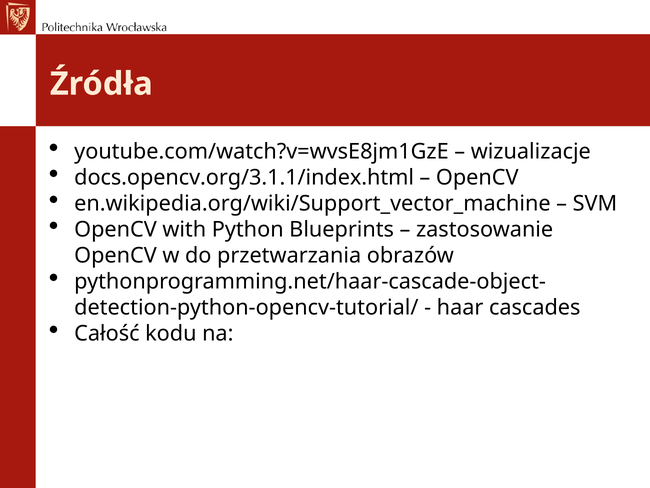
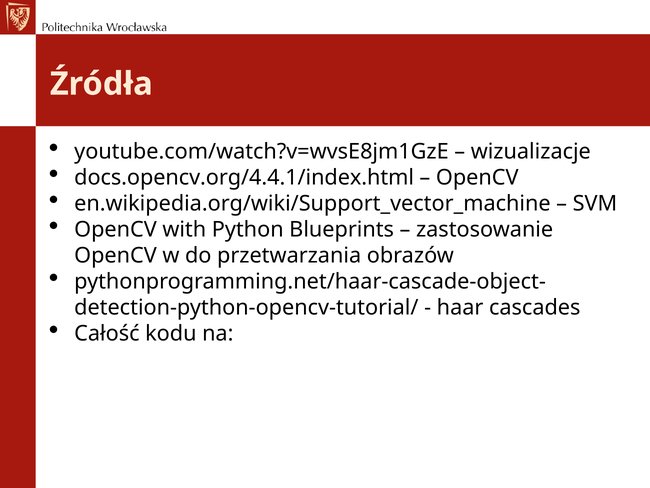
docs.opencv.org/3.1.1/index.html: docs.opencv.org/3.1.1/index.html -> docs.opencv.org/4.4.1/index.html
